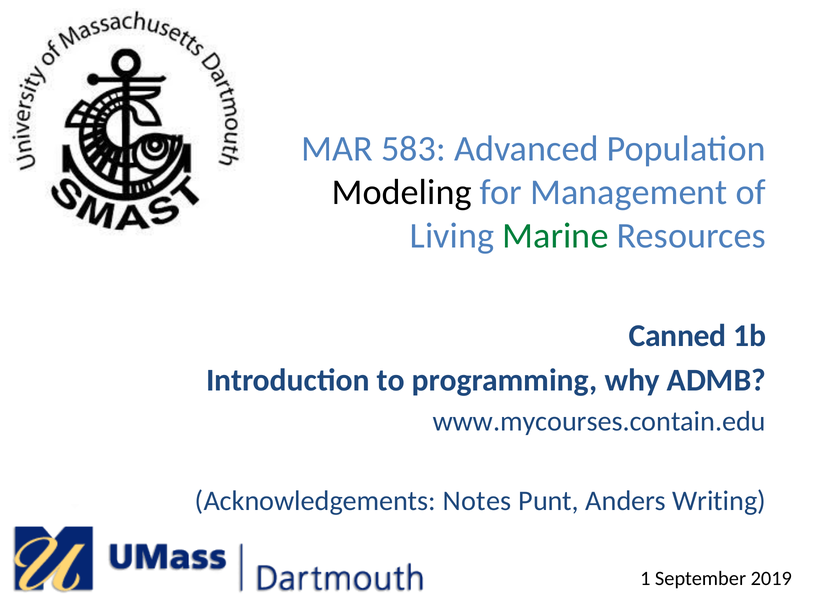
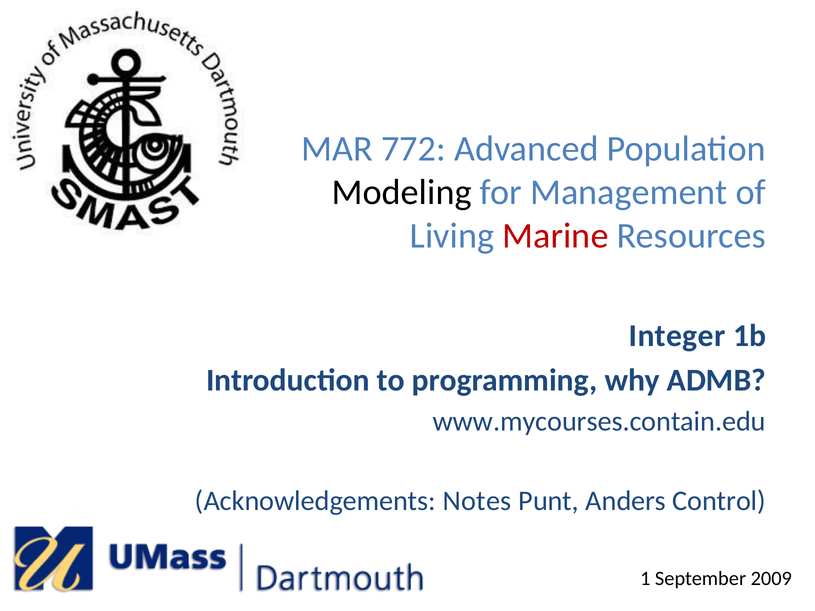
583: 583 -> 772
Marine colour: green -> red
Canned: Canned -> Integer
Writing: Writing -> Control
2019: 2019 -> 2009
